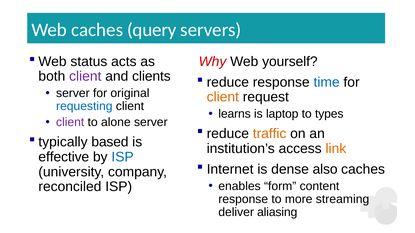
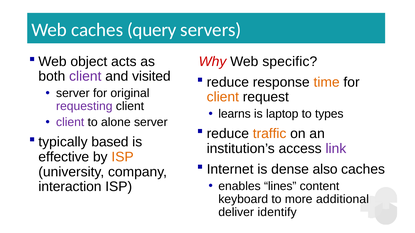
status: status -> object
yourself: yourself -> specific
clients: clients -> visited
time colour: blue -> orange
requesting colour: blue -> purple
link colour: orange -> purple
ISP at (123, 157) colour: blue -> orange
form: form -> lines
reconciled: reconciled -> interaction
response at (243, 200): response -> keyboard
streaming: streaming -> additional
aliasing: aliasing -> identify
